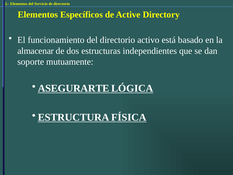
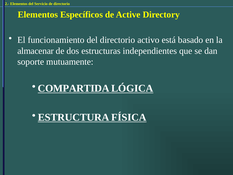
ASEGURARTE: ASEGURARTE -> COMPARTIDA
